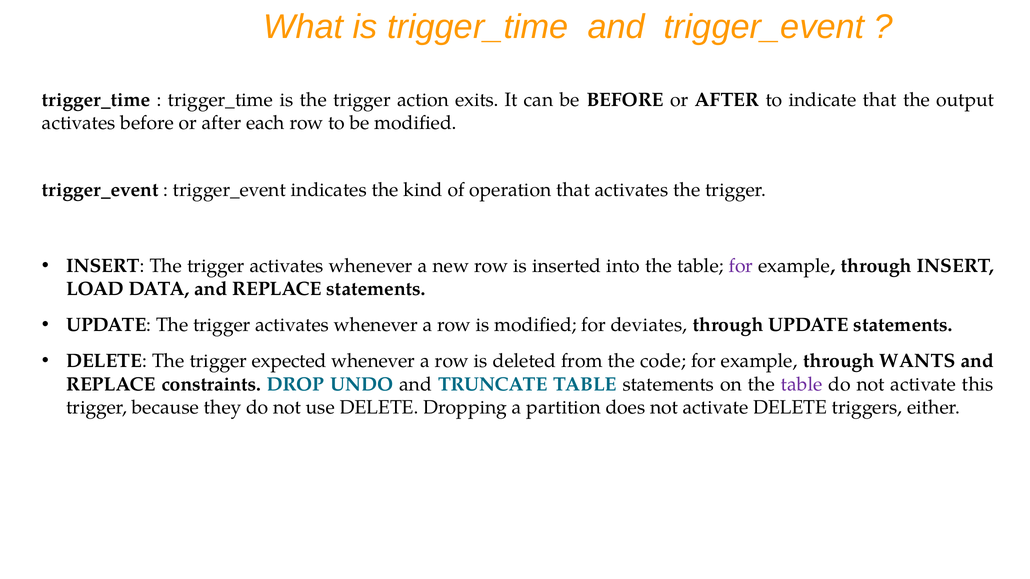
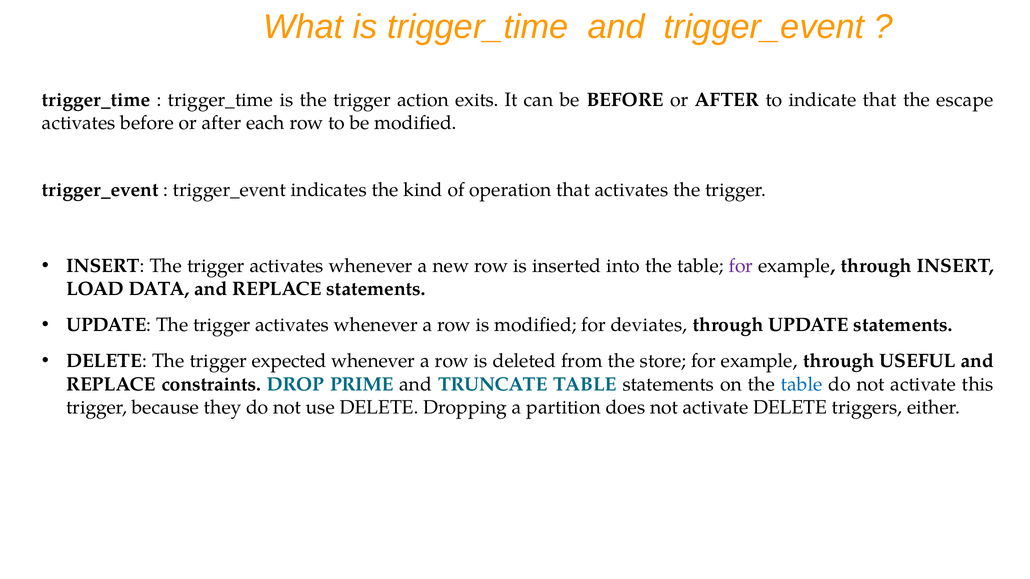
output: output -> escape
code: code -> store
WANTS: WANTS -> USEFUL
UNDO: UNDO -> PRIME
table at (802, 384) colour: purple -> blue
